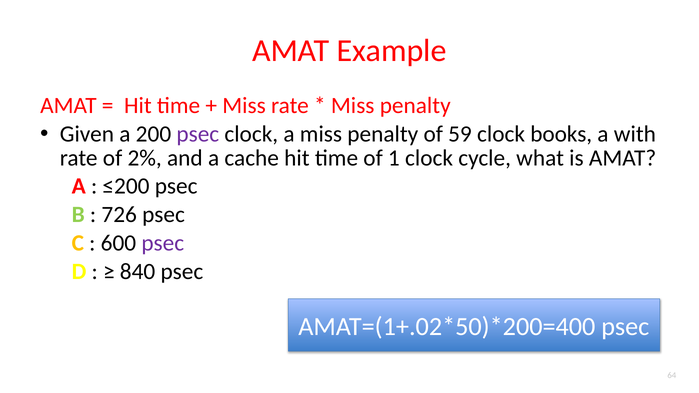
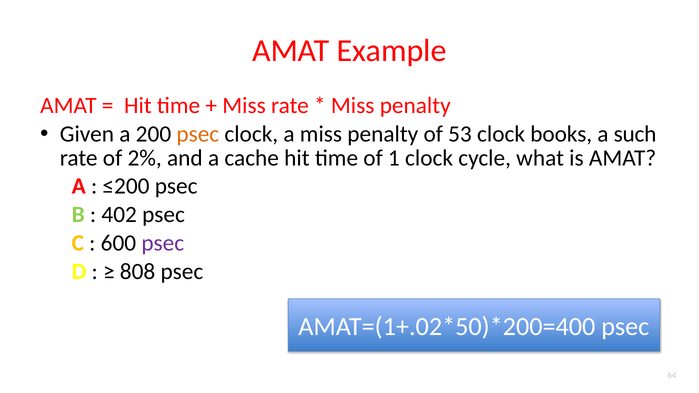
psec at (198, 134) colour: purple -> orange
59: 59 -> 53
with: with -> such
726: 726 -> 402
840: 840 -> 808
